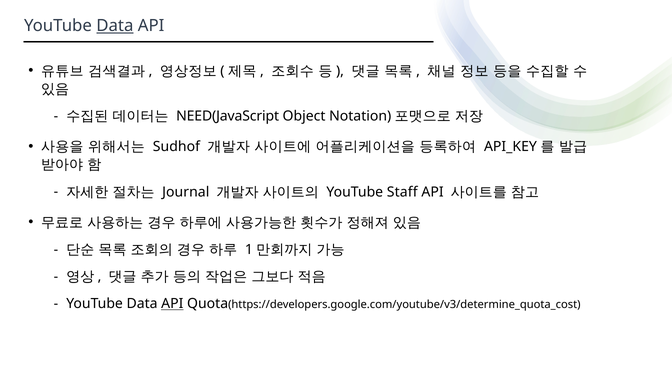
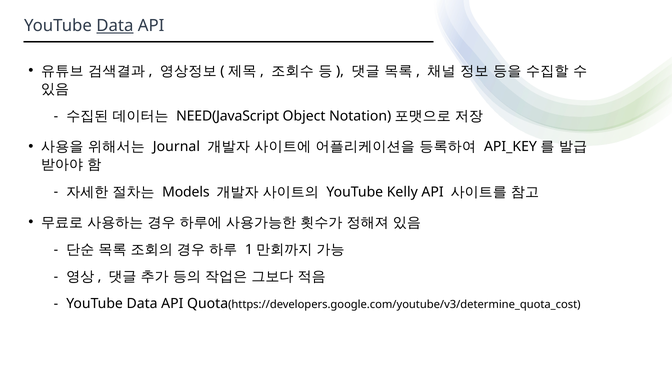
Sudhof: Sudhof -> Journal
Journal: Journal -> Models
Staff: Staff -> Kelly
API at (172, 304) underline: present -> none
